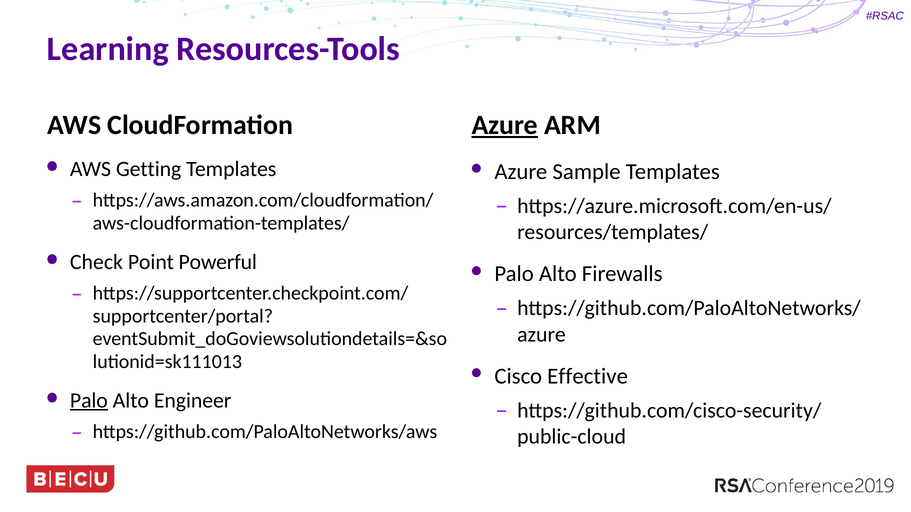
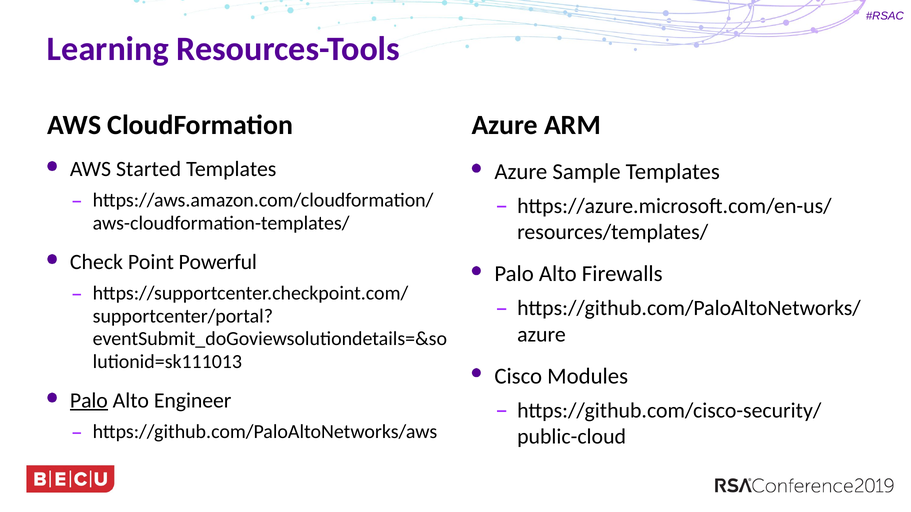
Azure at (505, 125) underline: present -> none
Getting: Getting -> Started
Effective: Effective -> Modules
